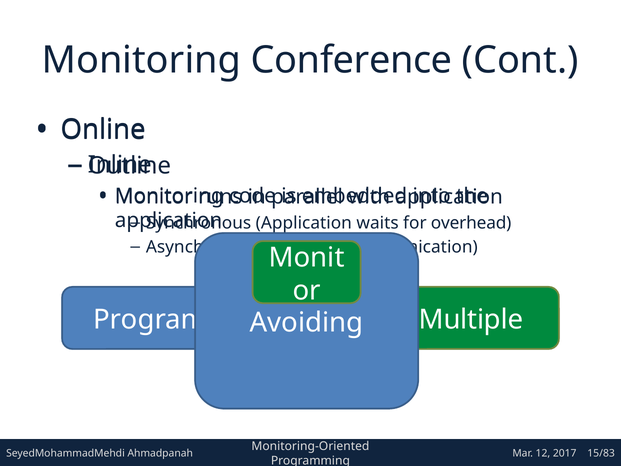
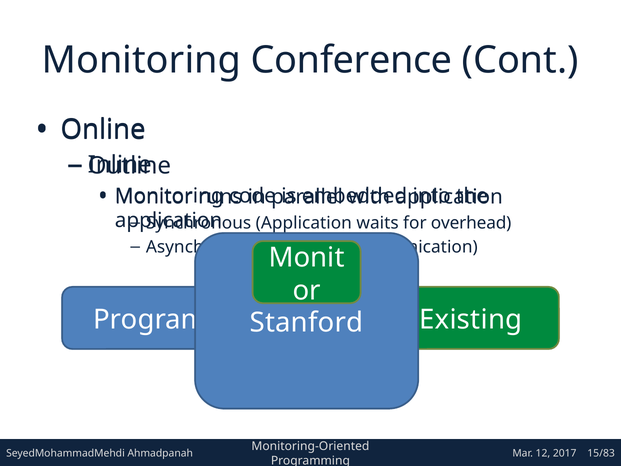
Multiple: Multiple -> Existing
Avoiding: Avoiding -> Stanford
